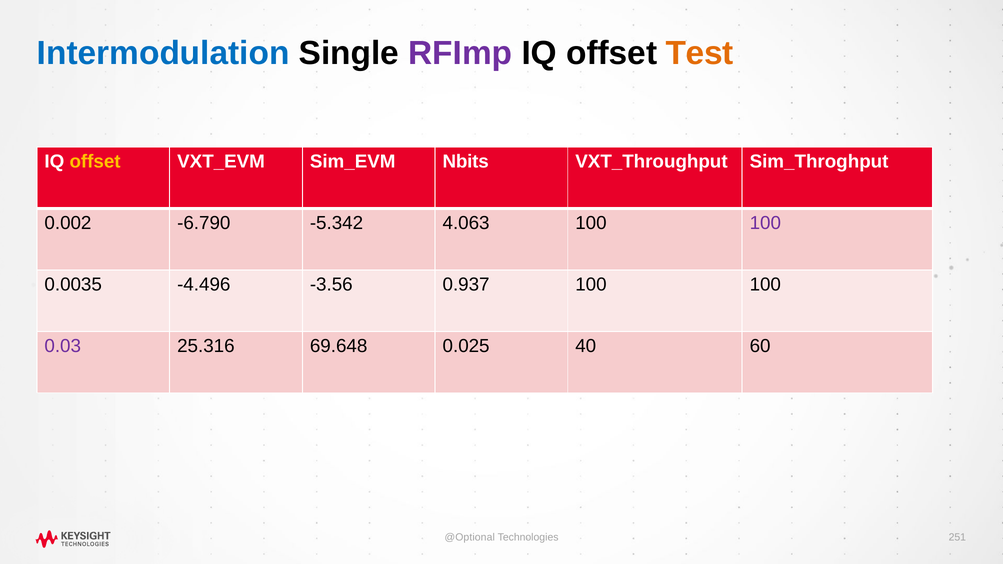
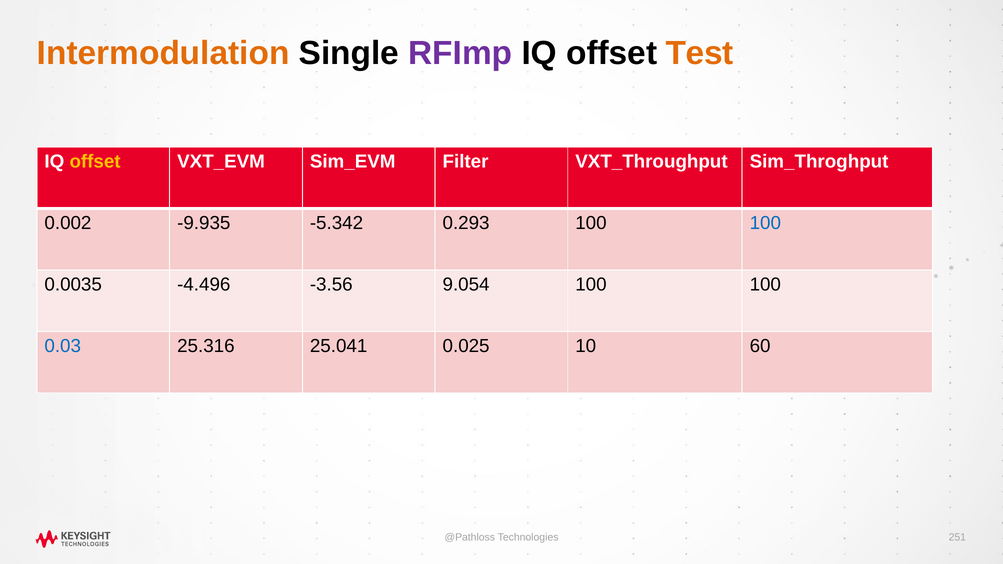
Intermodulation colour: blue -> orange
Nbits: Nbits -> Filter
-6.790: -6.790 -> -9.935
4.063: 4.063 -> 0.293
100 at (765, 223) colour: purple -> blue
0.937: 0.937 -> 9.054
0.03 colour: purple -> blue
69.648: 69.648 -> 25.041
40: 40 -> 10
@Optional: @Optional -> @Pathloss
